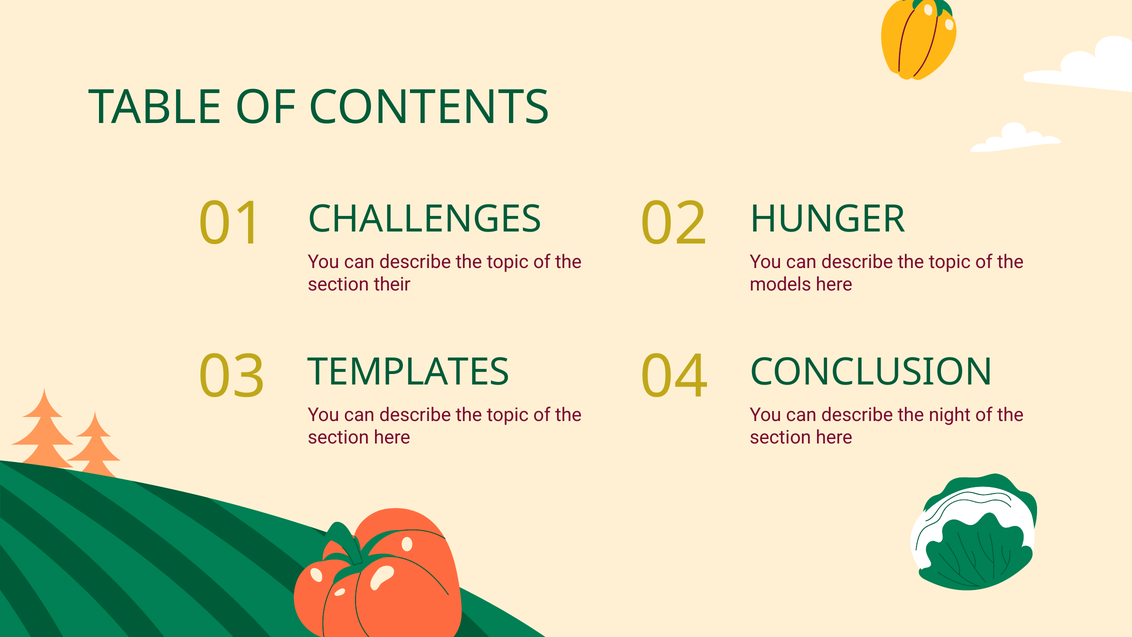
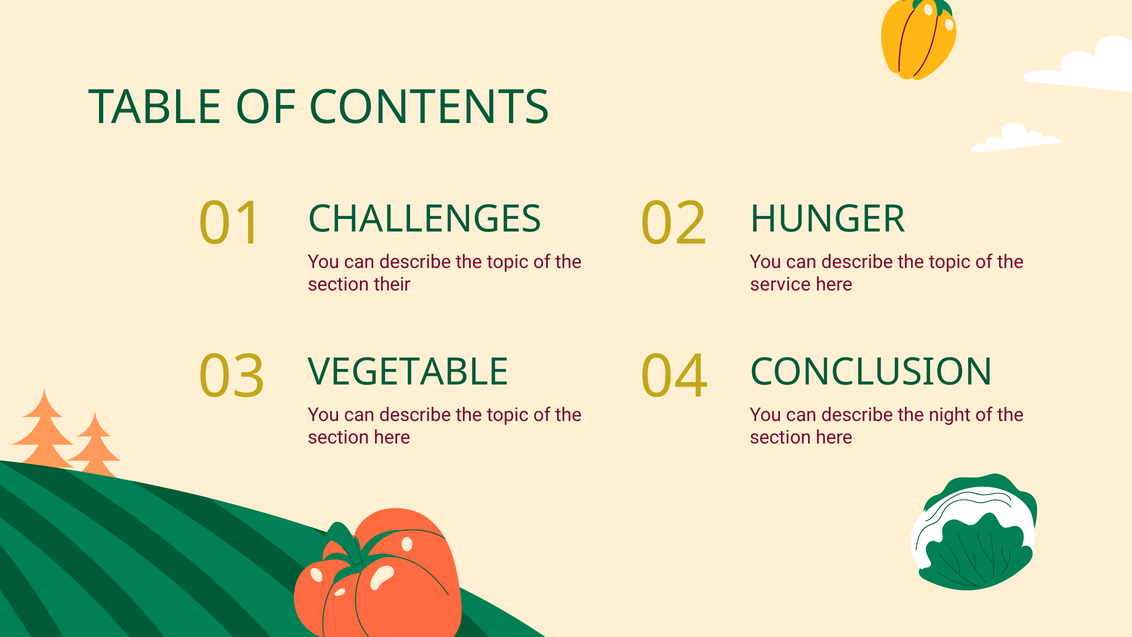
models: models -> service
TEMPLATES: TEMPLATES -> VEGETABLE
